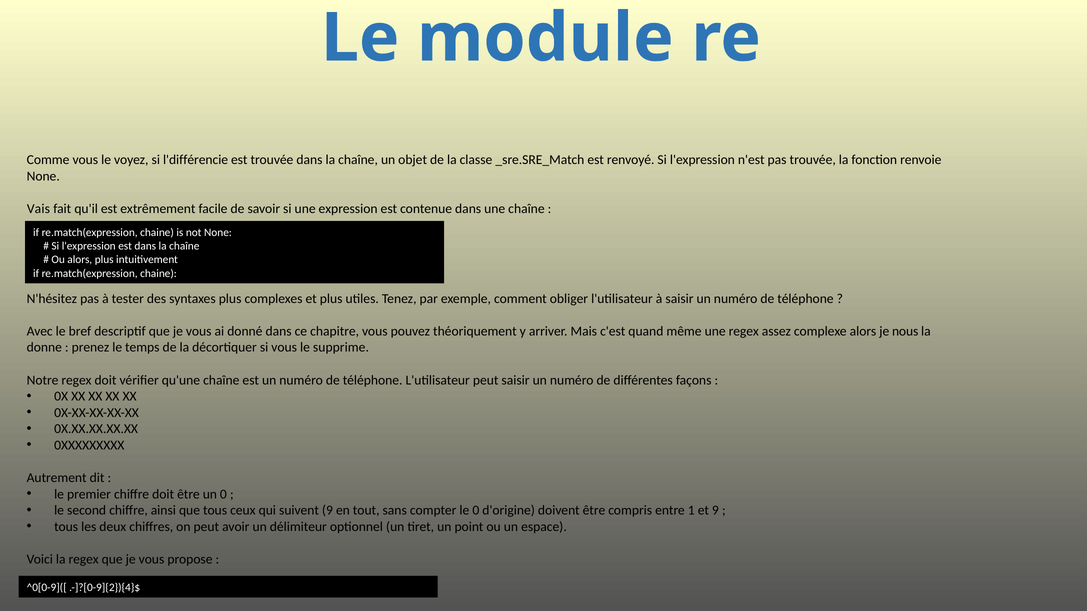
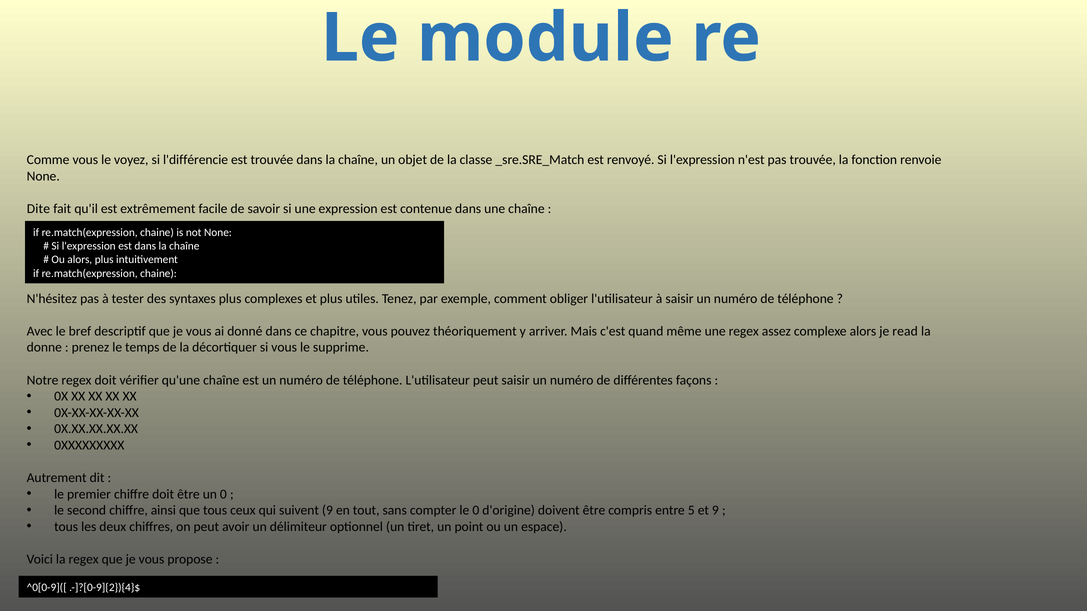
Vais: Vais -> Dite
nous: nous -> read
1: 1 -> 5
